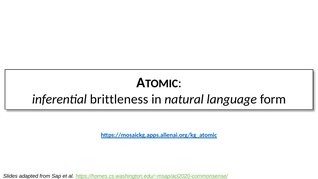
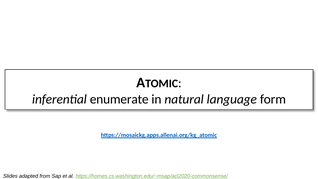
brittleness: brittleness -> enumerate
